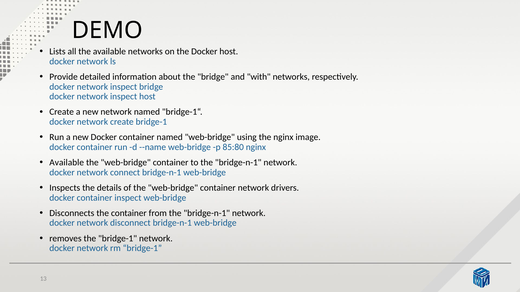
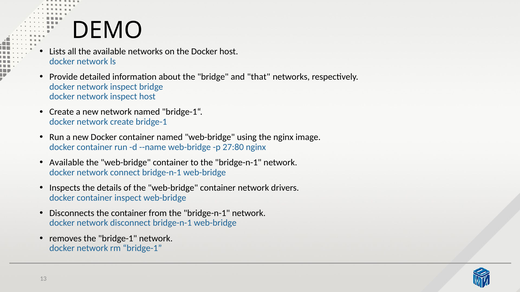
with: with -> that
85:80: 85:80 -> 27:80
